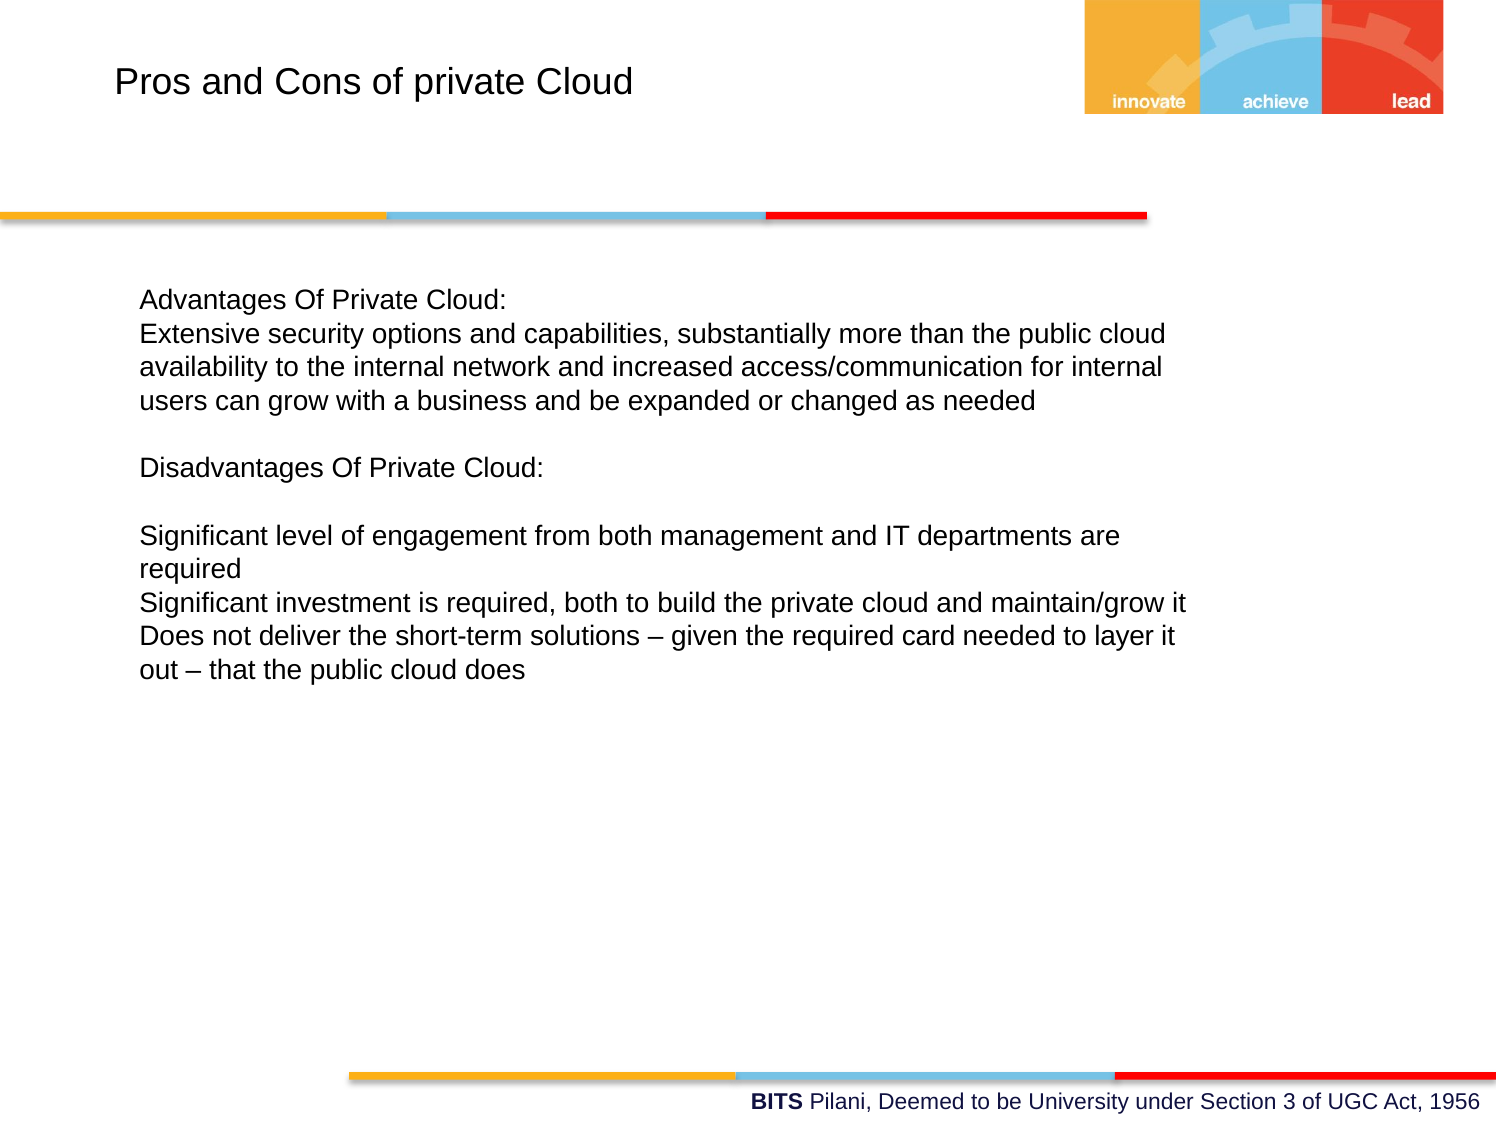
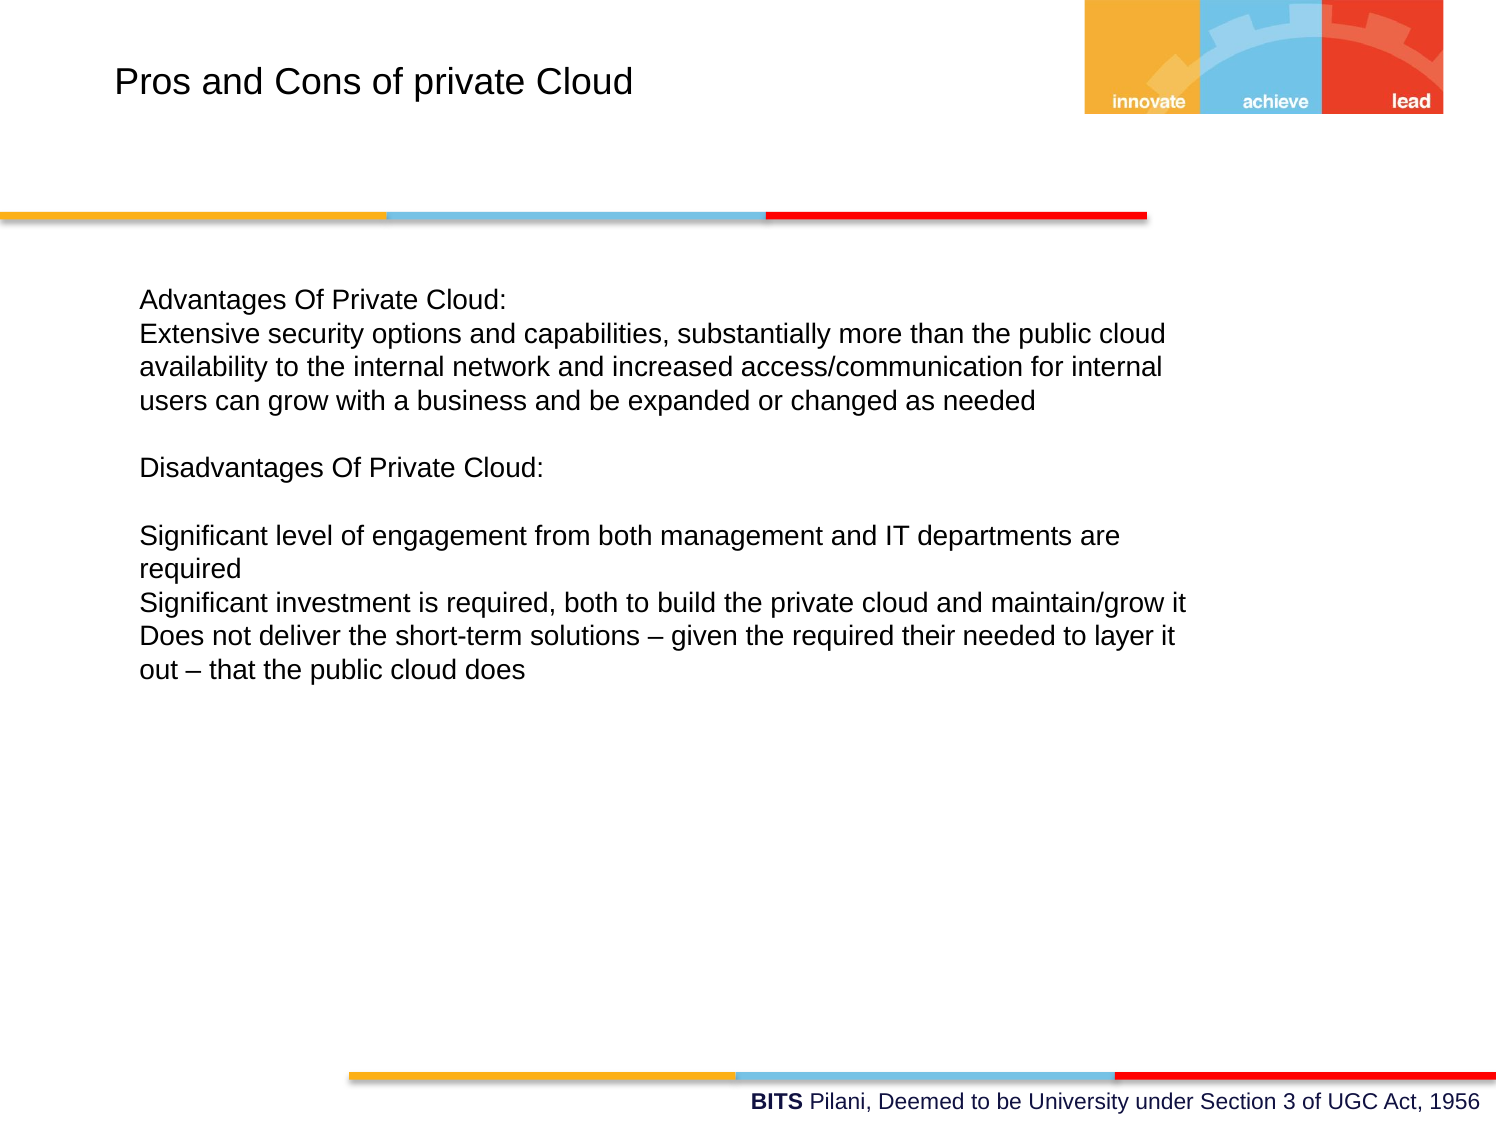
card: card -> their
